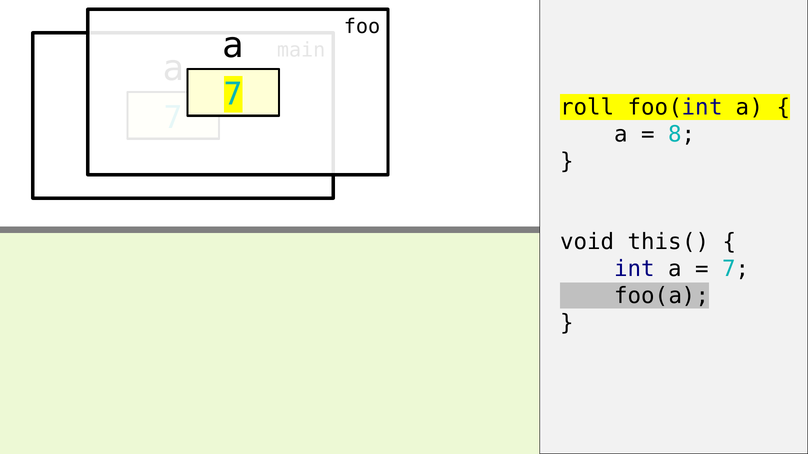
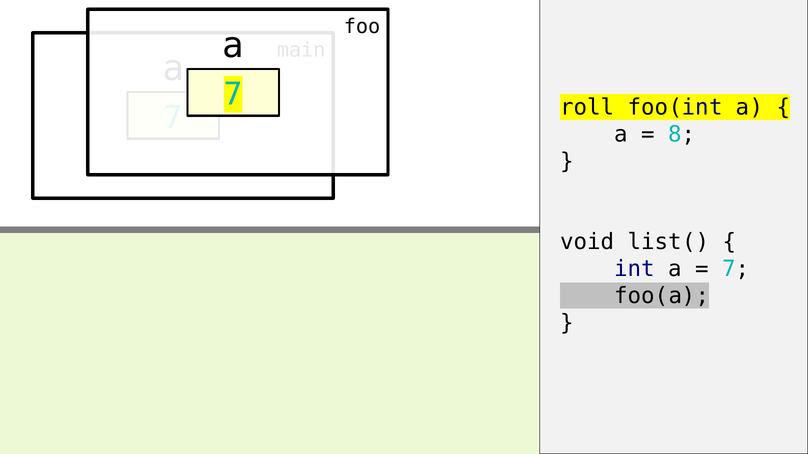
this(: this( -> list(
